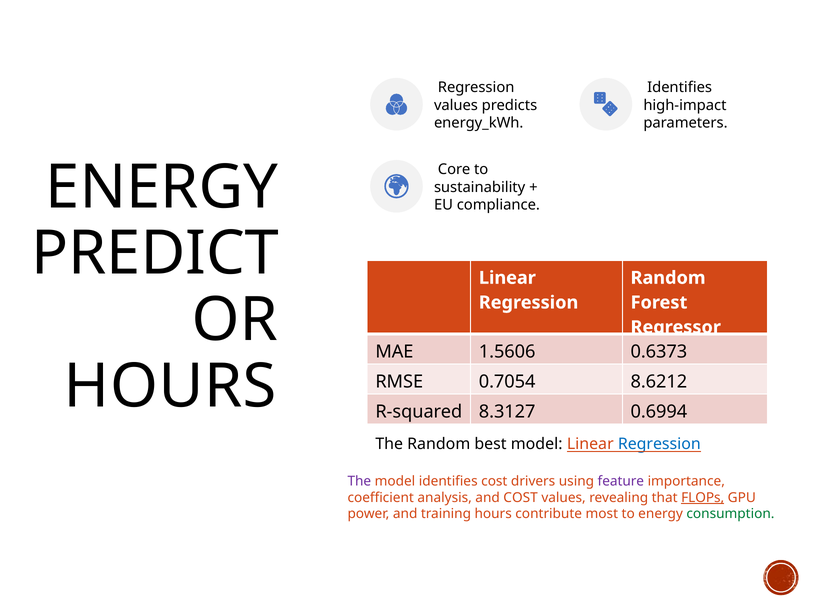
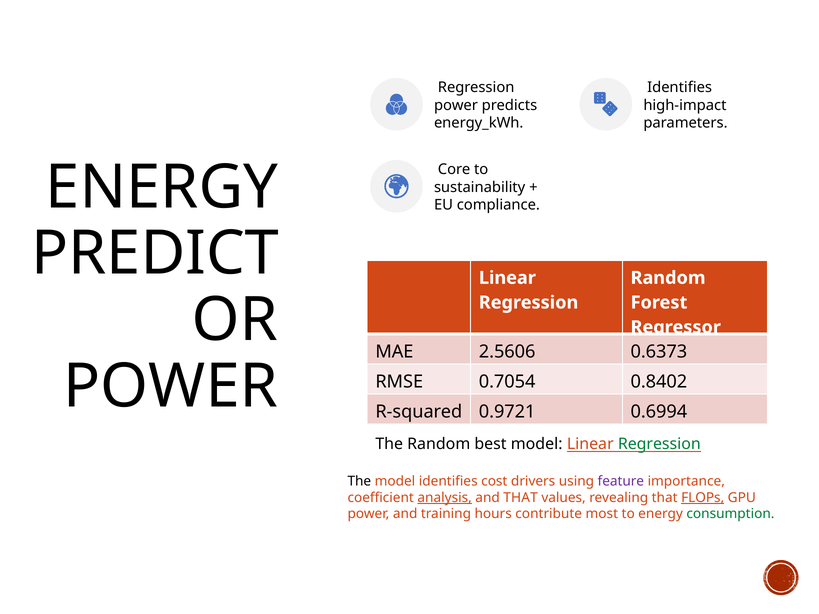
values at (456, 105): values -> power
1.5606: 1.5606 -> 2.5606
HOURS at (170, 386): HOURS -> POWER
8.6212: 8.6212 -> 0.8402
8.3127: 8.3127 -> 0.9721
Regression at (659, 444) colour: blue -> green
The at (359, 481) colour: purple -> black
analysis underline: none -> present
and COST: COST -> THAT
